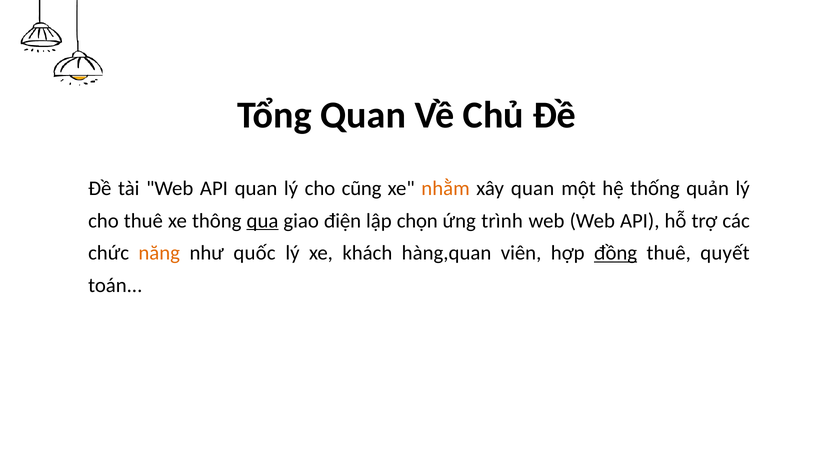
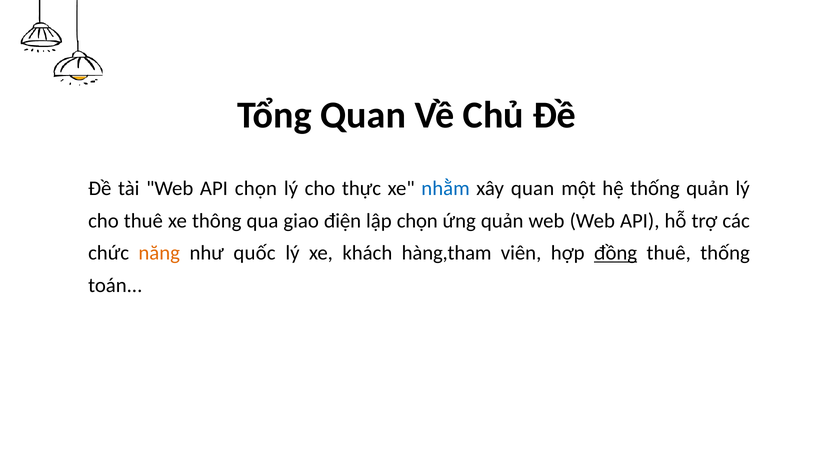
API quan: quan -> chọn
cũng: cũng -> thực
nhằm colour: orange -> blue
qua underline: present -> none
ứng trình: trình -> quản
hàng,quan: hàng,quan -> hàng,tham
thuê quyết: quyết -> thống
